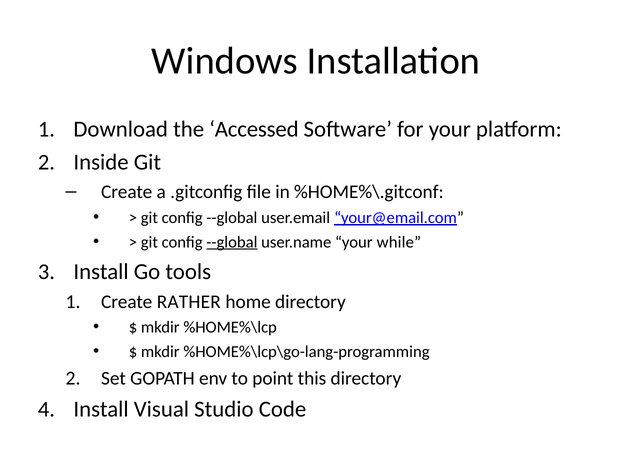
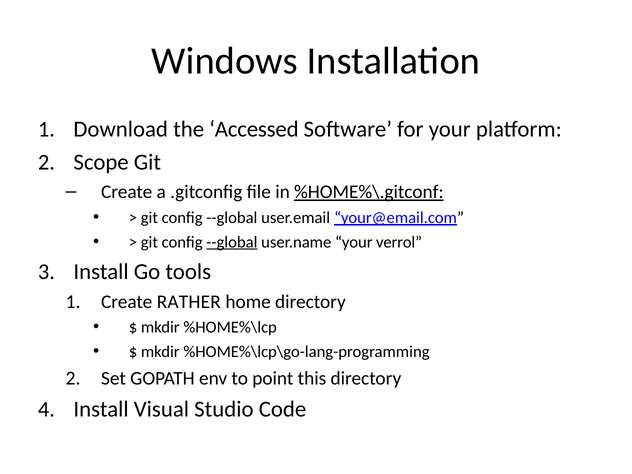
Inside: Inside -> Scope
%HOME%\.gitconf underline: none -> present
while: while -> verrol
